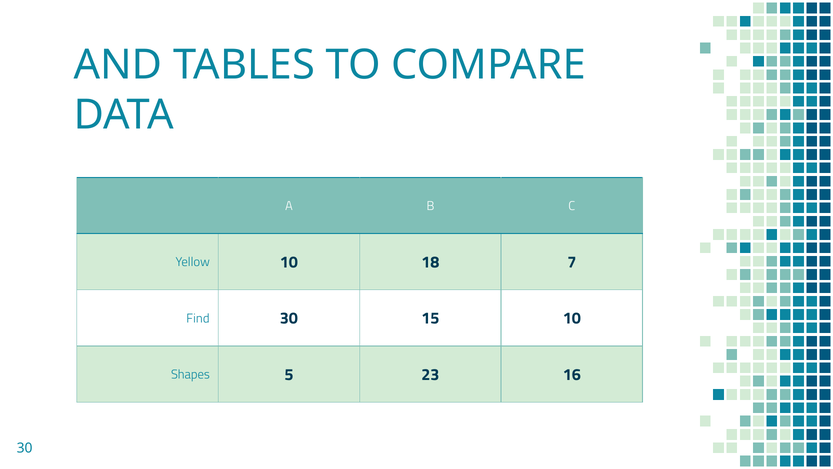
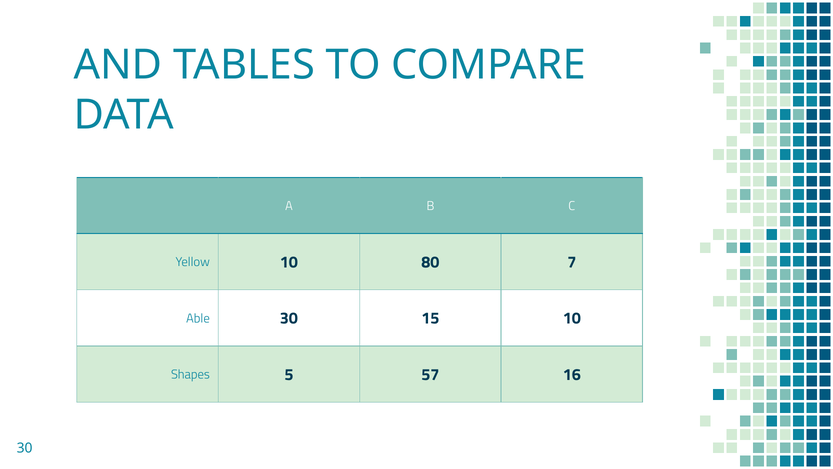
18: 18 -> 80
Find: Find -> Able
23: 23 -> 57
